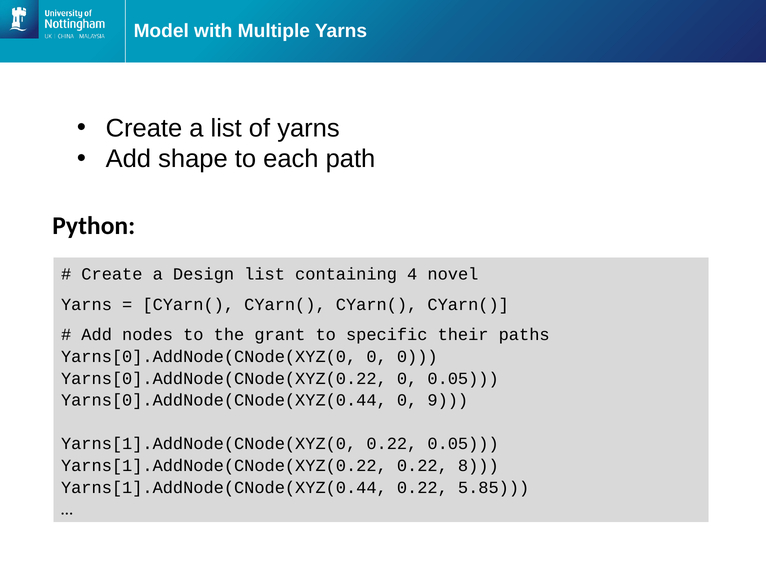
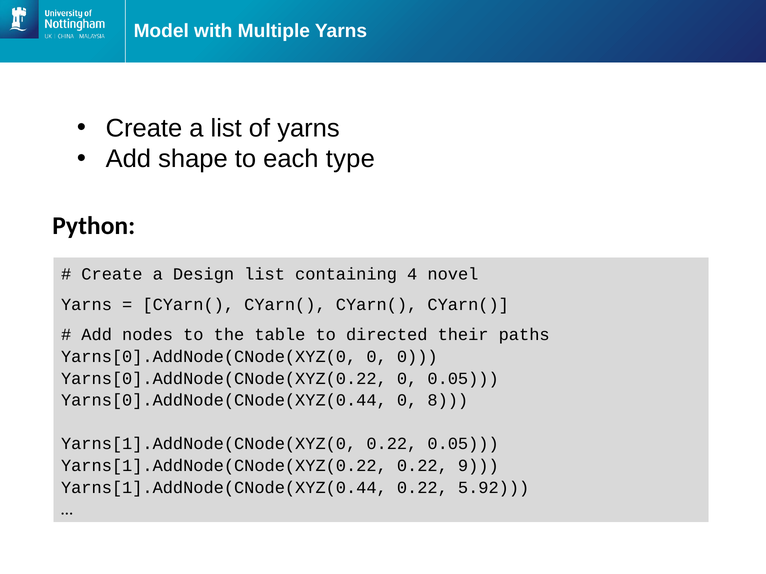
path: path -> type
grant: grant -> table
specific: specific -> directed
9: 9 -> 8
8: 8 -> 9
5.85: 5.85 -> 5.92
